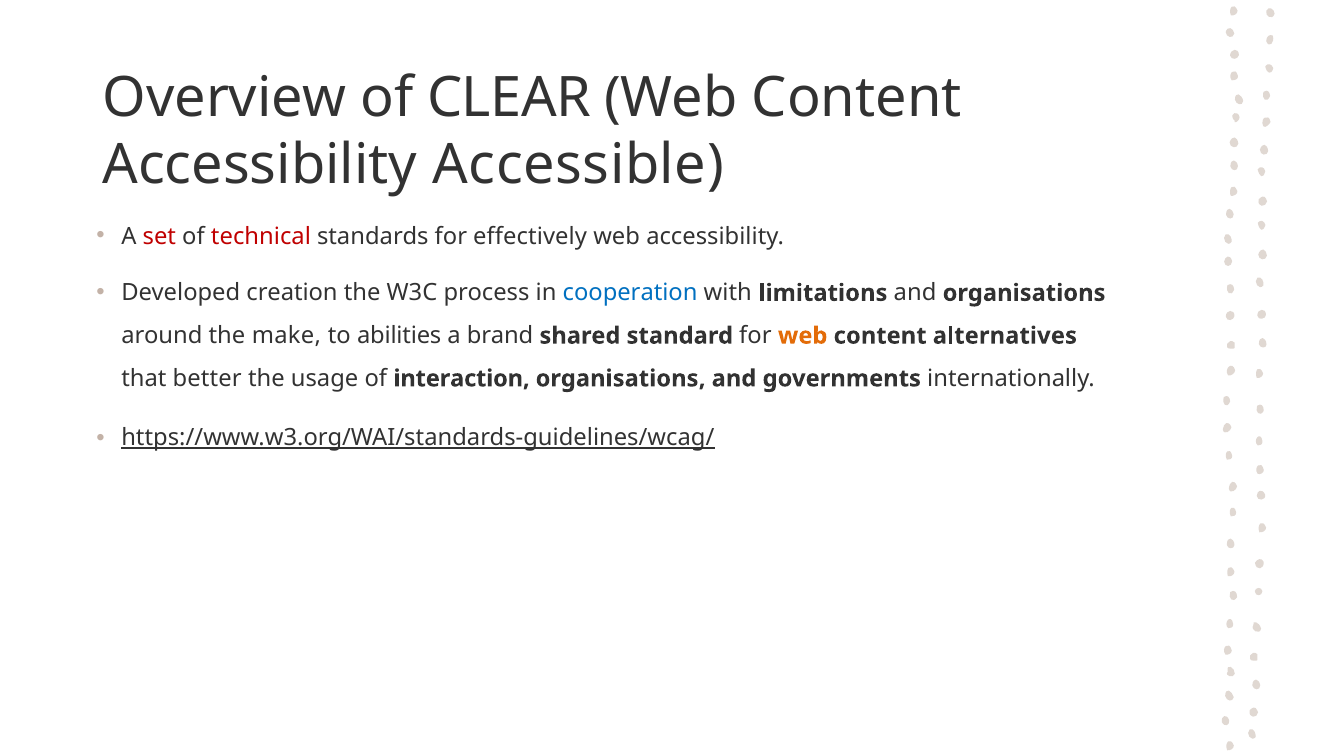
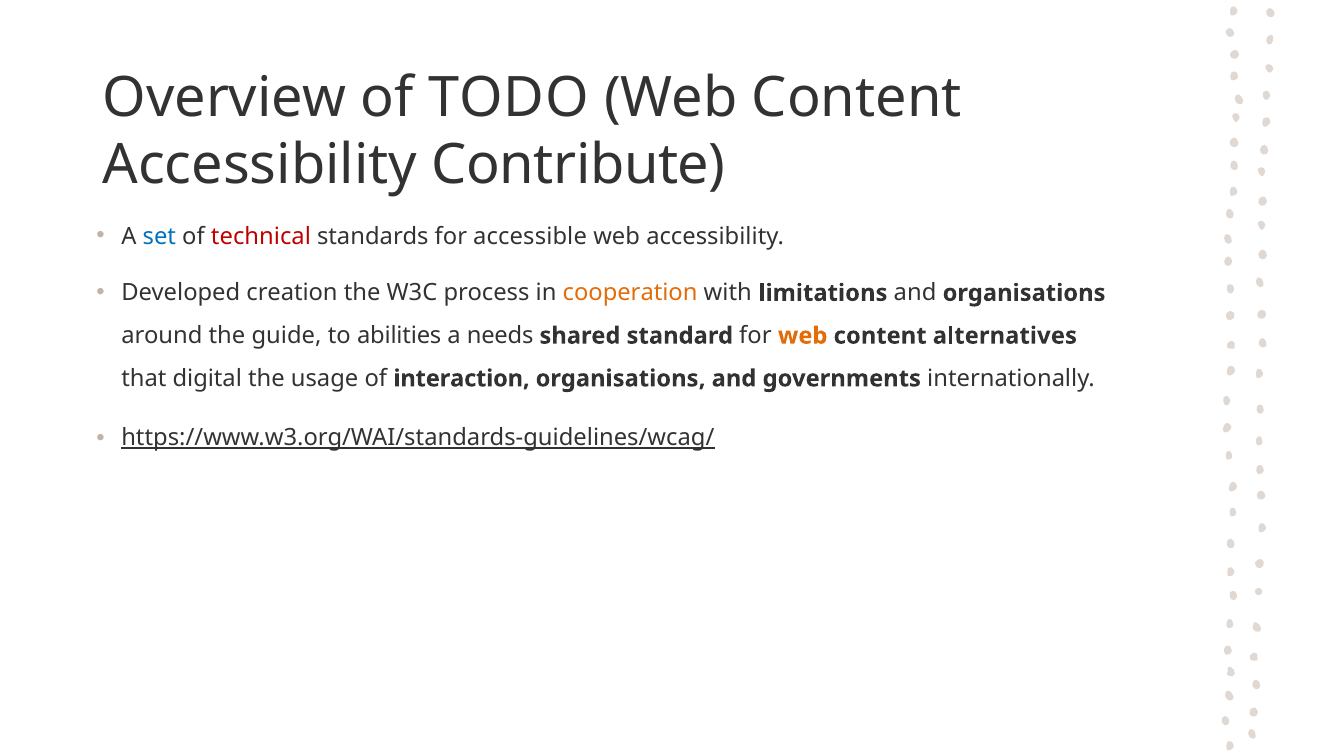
CLEAR: CLEAR -> TODO
Accessible: Accessible -> Contribute
set colour: red -> blue
effectively: effectively -> accessible
cooperation colour: blue -> orange
make: make -> guide
brand: brand -> needs
better: better -> digital
